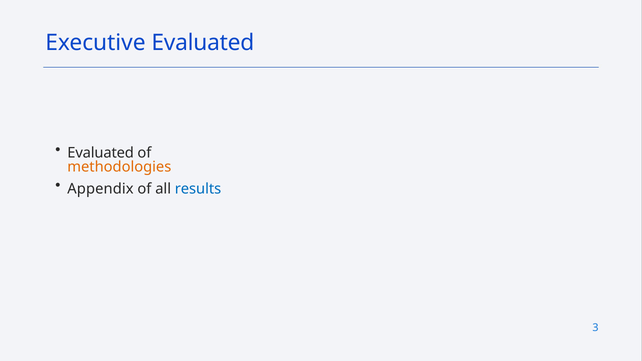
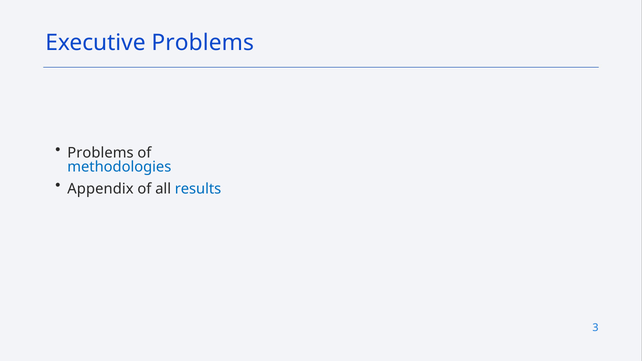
Executive Evaluated: Evaluated -> Problems
Evaluated at (101, 153): Evaluated -> Problems
methodologies colour: orange -> blue
